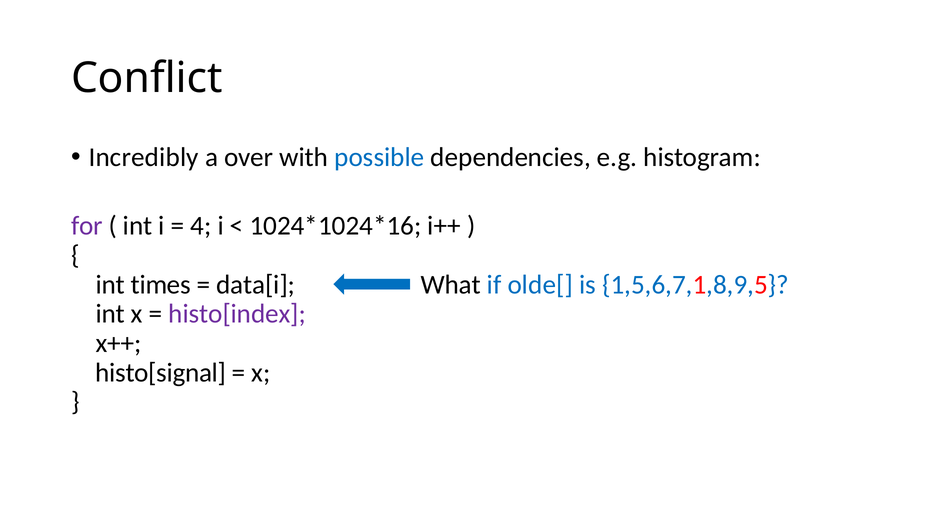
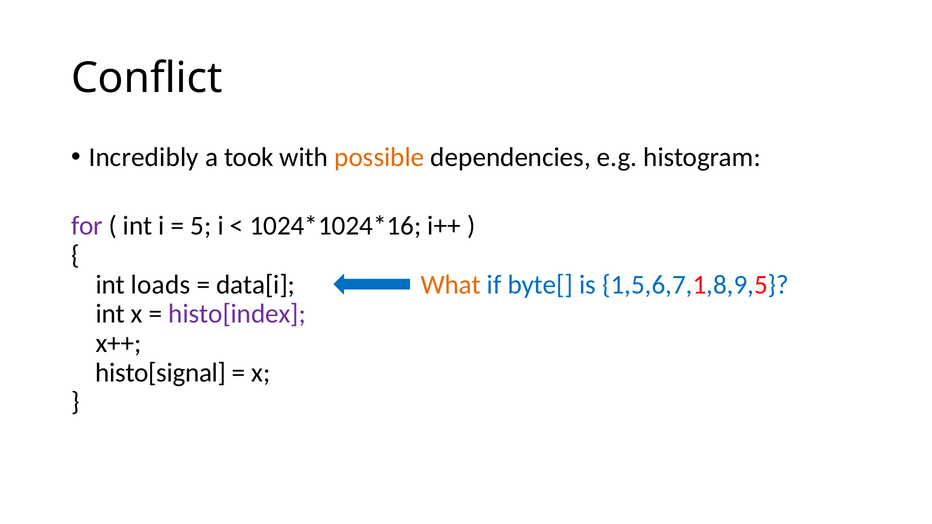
over: over -> took
possible colour: blue -> orange
4: 4 -> 5
times: times -> loads
What colour: black -> orange
olde[: olde[ -> byte[
